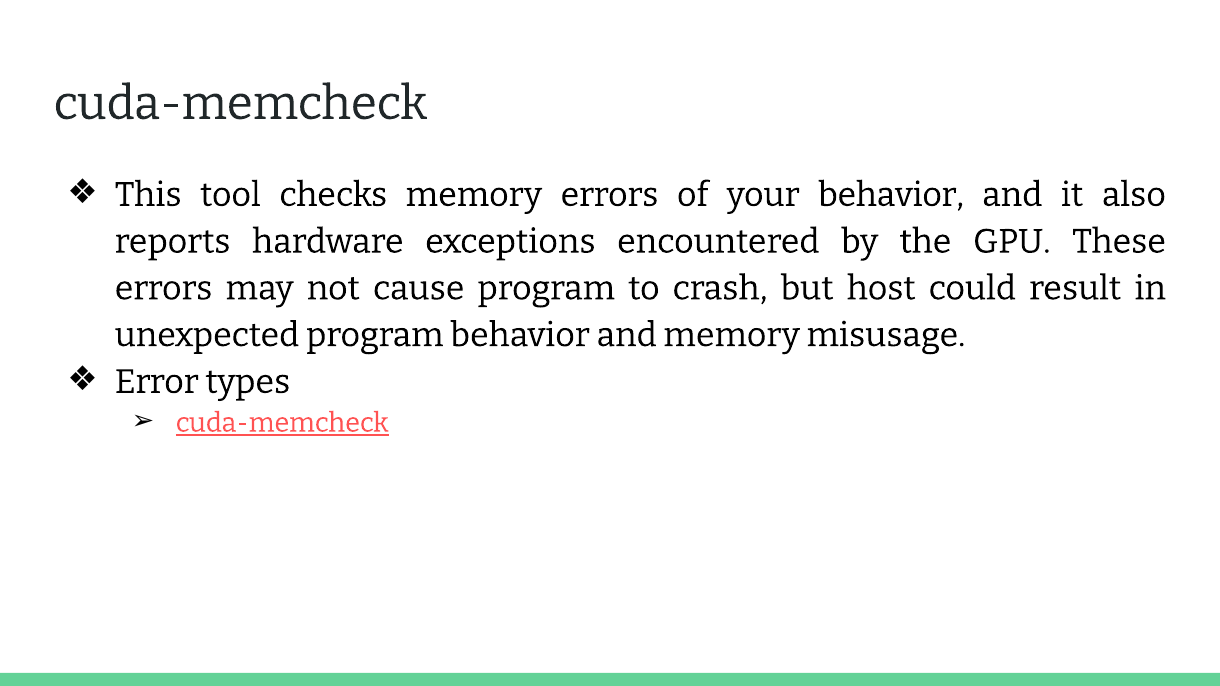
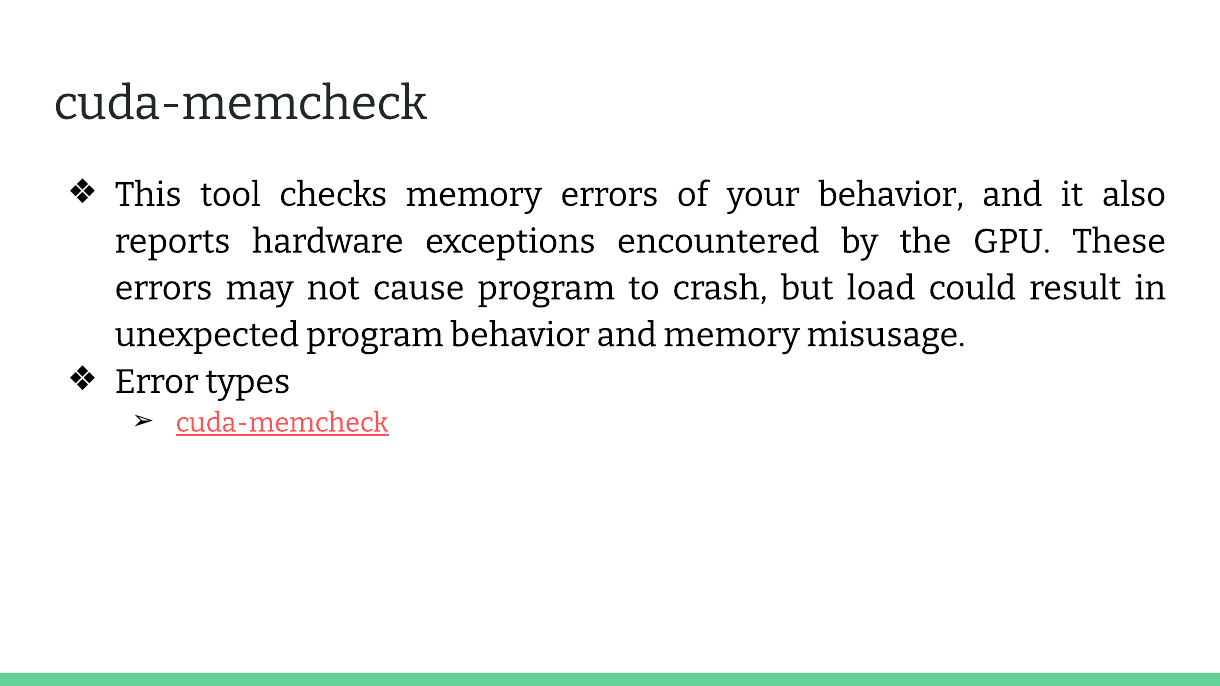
host: host -> load
